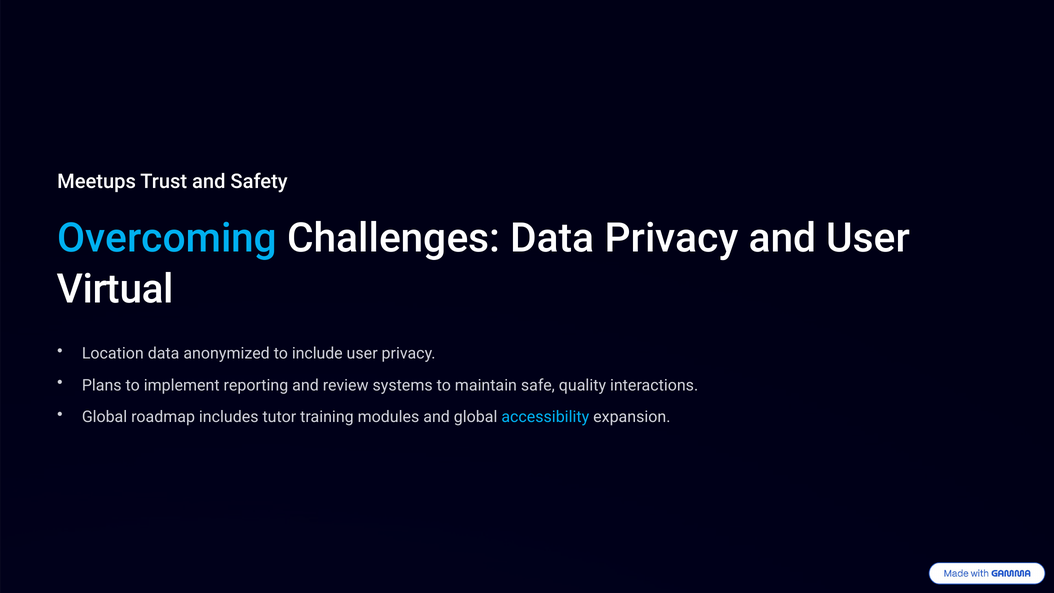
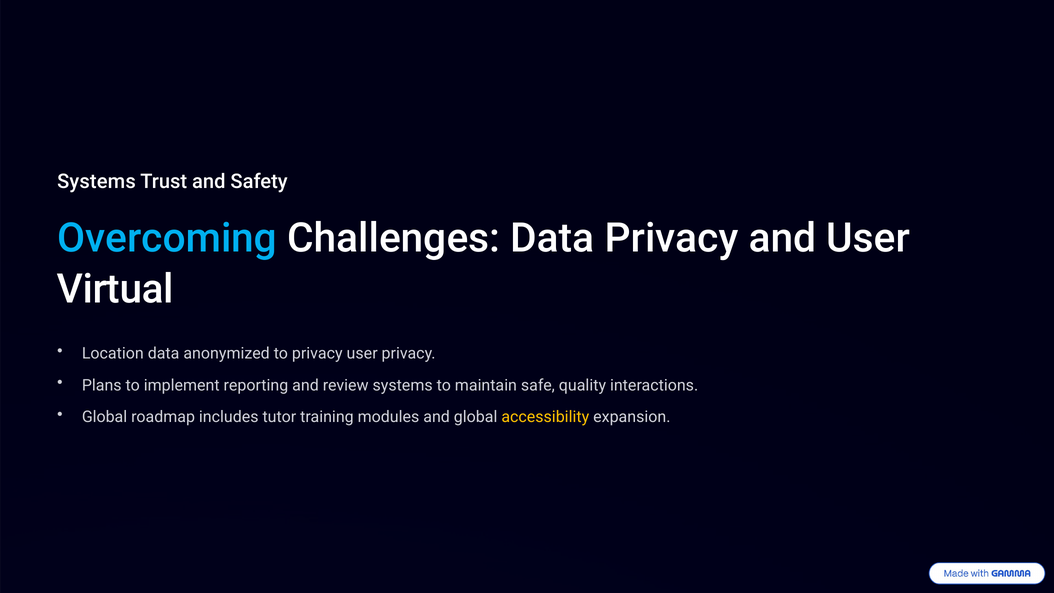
Meetups at (97, 182): Meetups -> Systems
to include: include -> privacy
accessibility colour: light blue -> yellow
